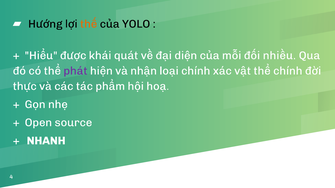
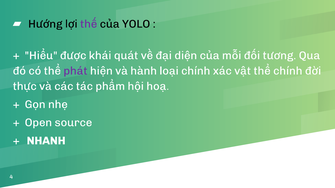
thế colour: orange -> purple
nhiều: nhiều -> tương
nhận: nhận -> hành
